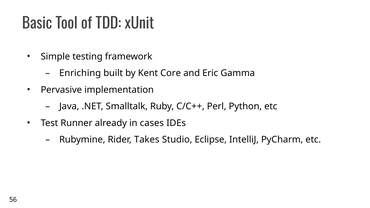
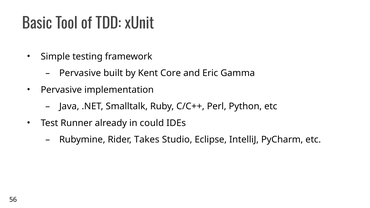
Enriching at (80, 73): Enriching -> Pervasive
cases: cases -> could
